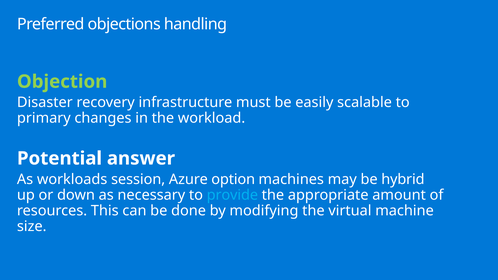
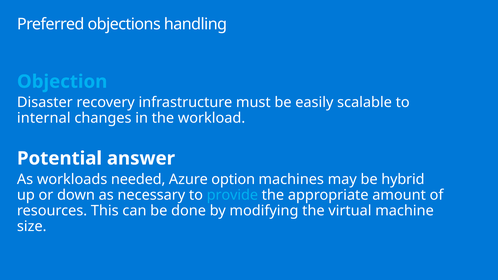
Objection colour: light green -> light blue
primary: primary -> internal
session: session -> needed
